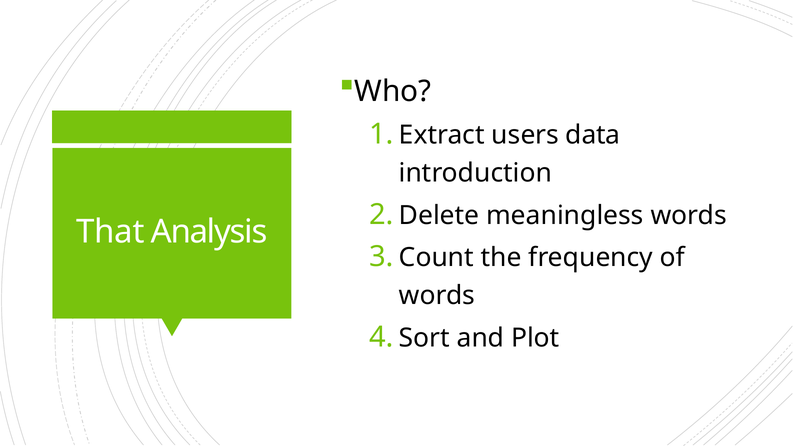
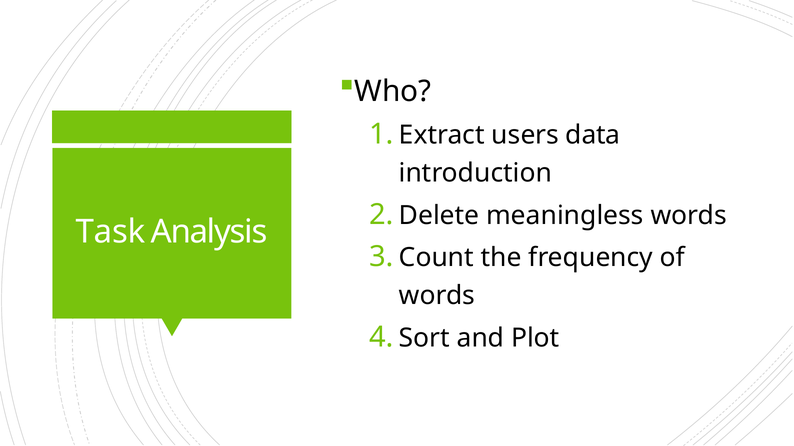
That: That -> Task
